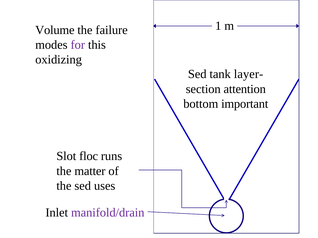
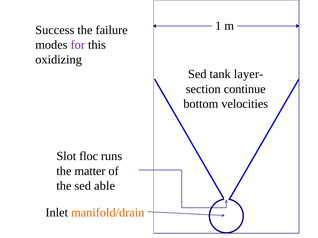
Volume: Volume -> Success
attention: attention -> continue
important: important -> velocities
uses: uses -> able
manifold/drain colour: purple -> orange
